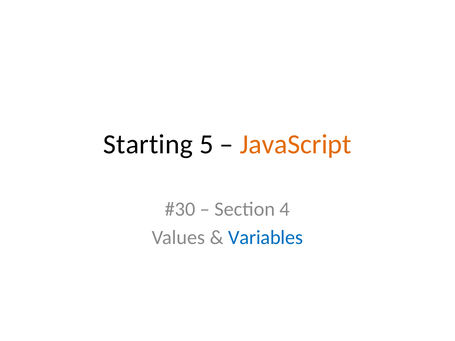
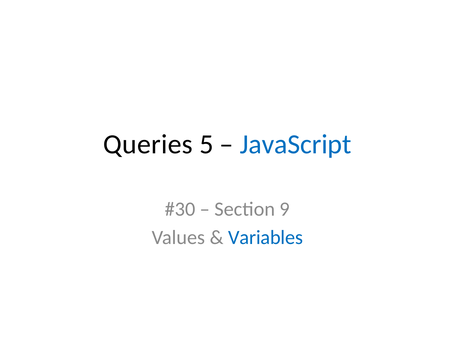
Starting: Starting -> Queries
JavaScript colour: orange -> blue
4: 4 -> 9
